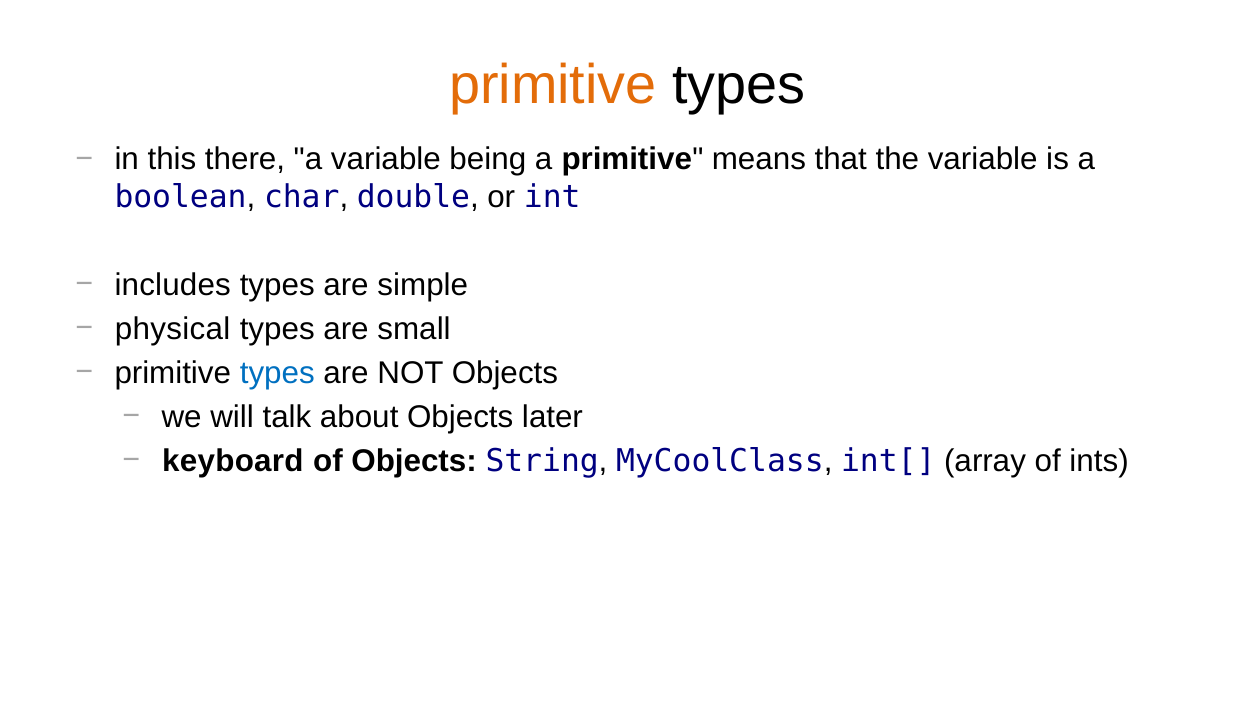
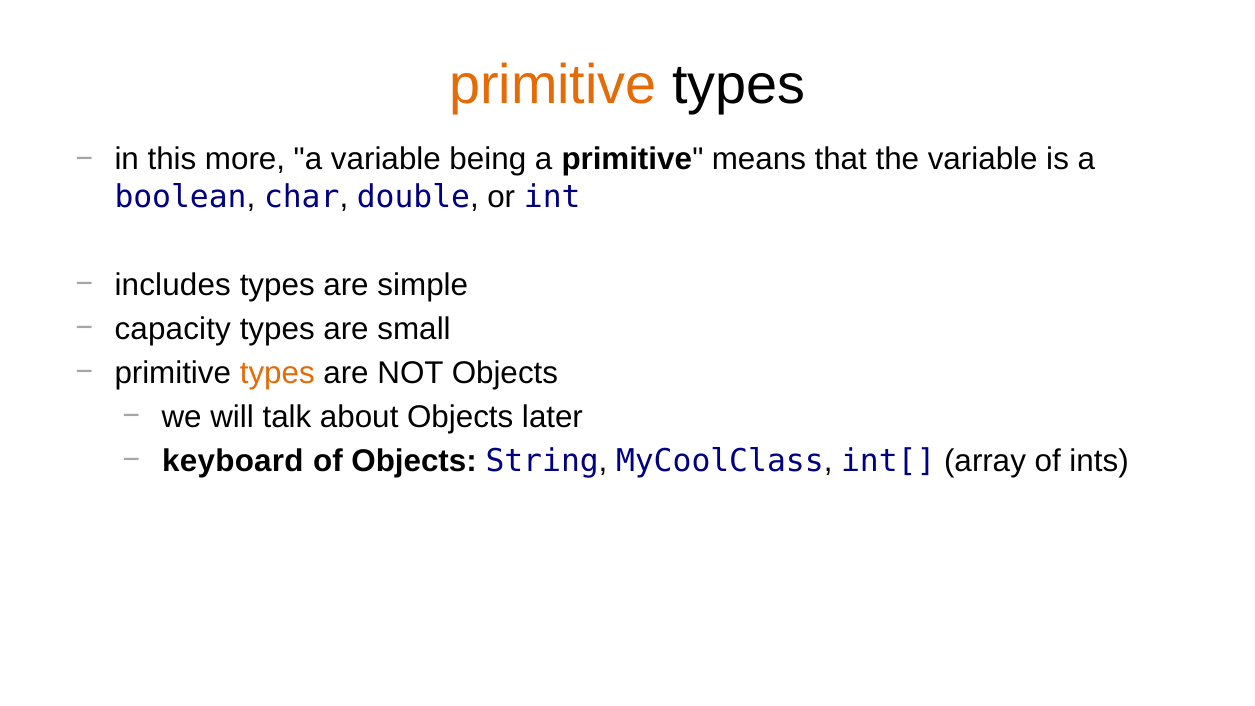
there: there -> more
physical: physical -> capacity
types at (277, 373) colour: blue -> orange
